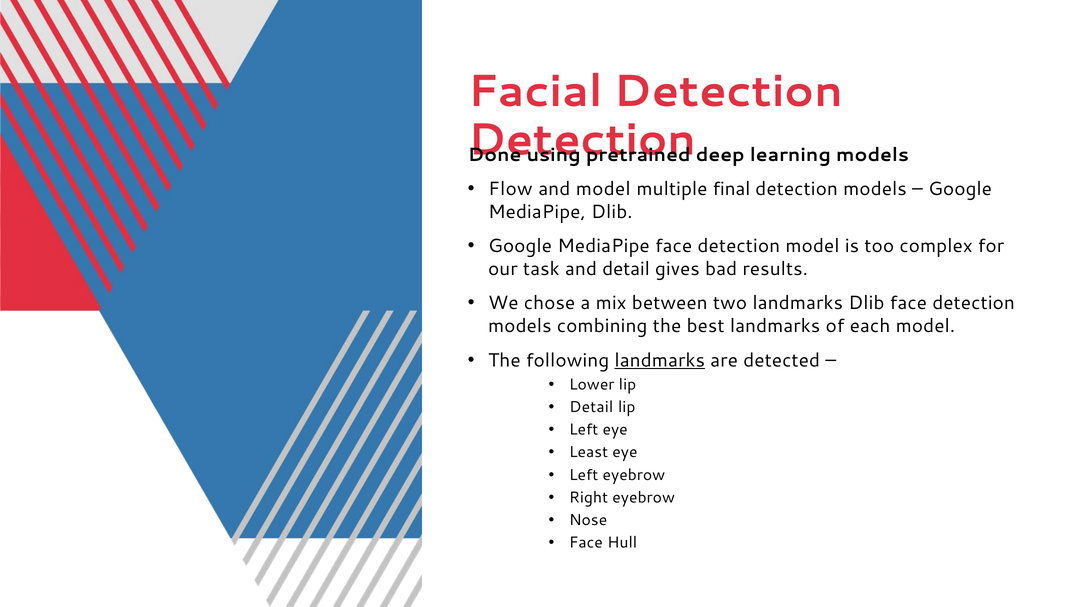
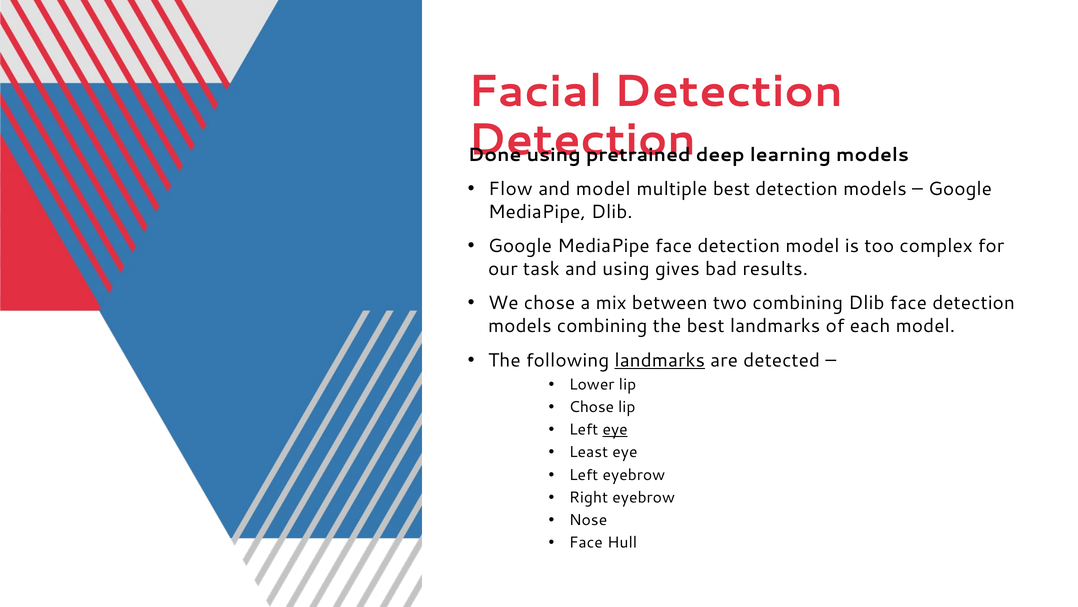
multiple final: final -> best
and detail: detail -> using
two landmarks: landmarks -> combining
Detail at (591, 407): Detail -> Chose
eye at (615, 429) underline: none -> present
